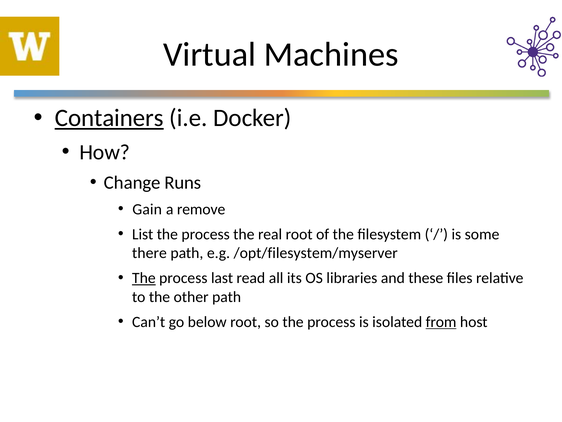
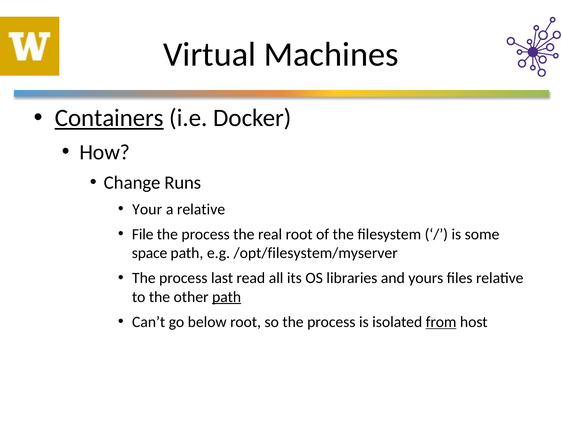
Gain: Gain -> Your
a remove: remove -> relative
List: List -> File
there: there -> space
The at (144, 278) underline: present -> none
these: these -> yours
path at (227, 297) underline: none -> present
